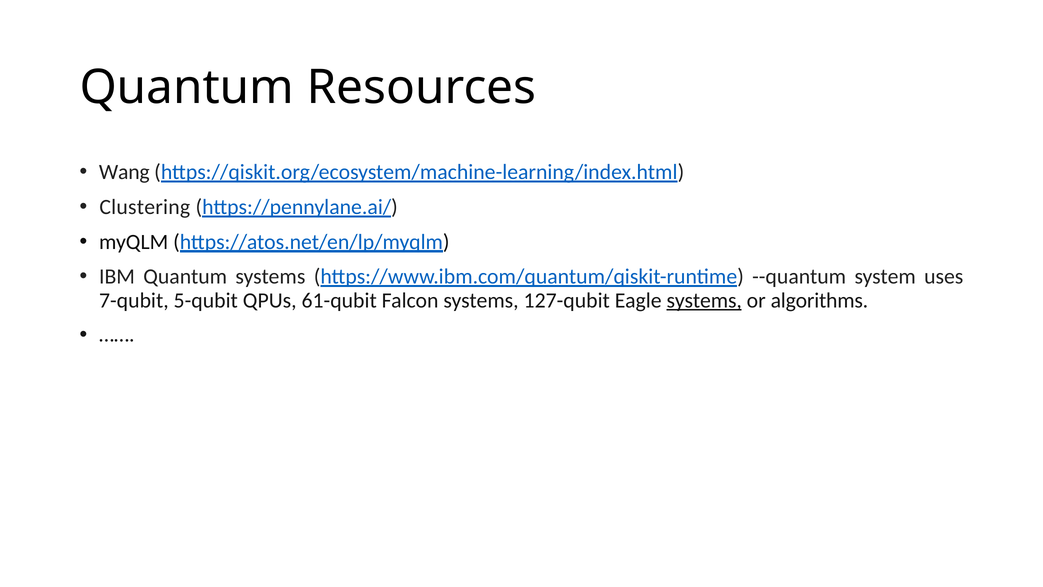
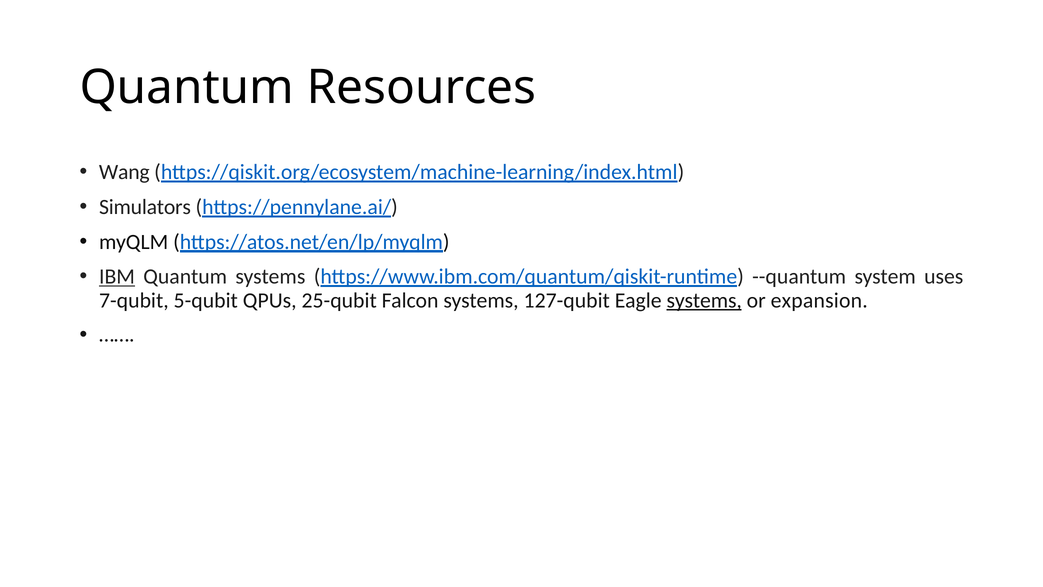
Clustering: Clustering -> Simulators
IBM underline: none -> present
61-qubit: 61-qubit -> 25-qubit
algorithms: algorithms -> expansion
